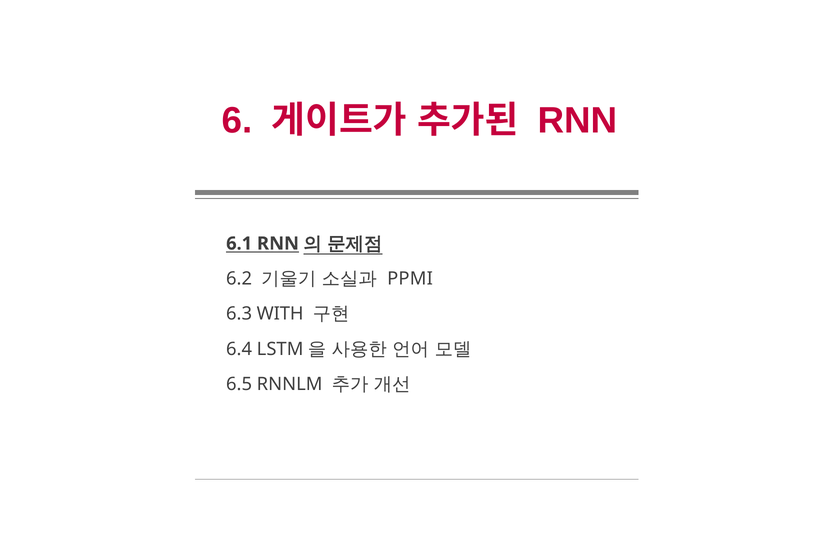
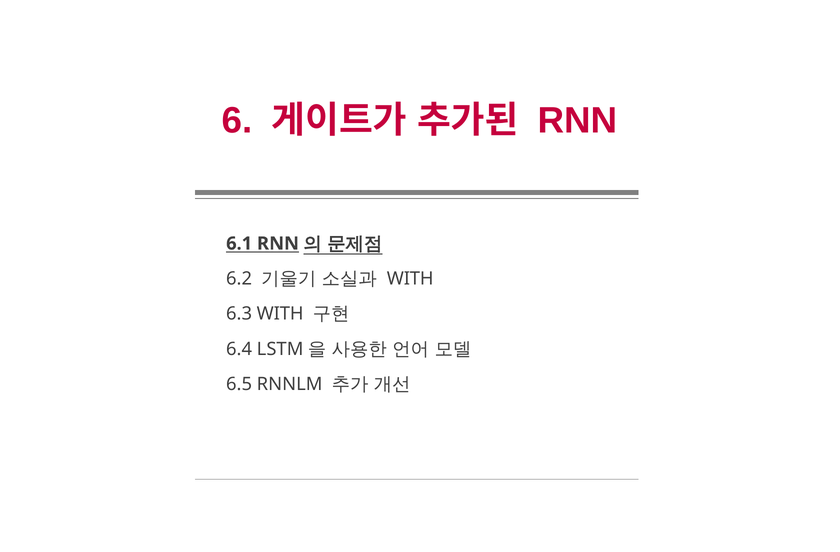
PPMI at (410, 279): PPMI -> WITH
